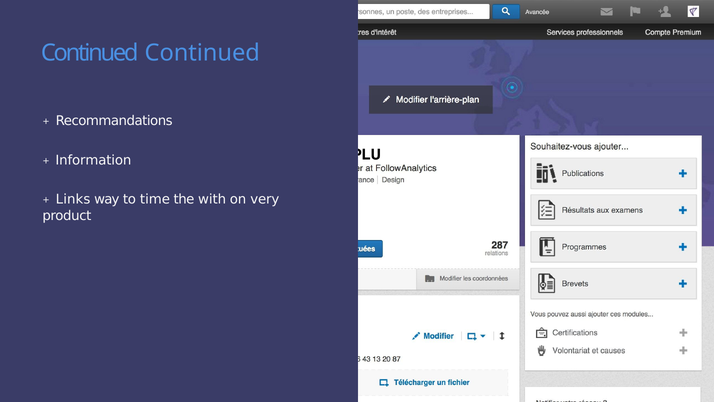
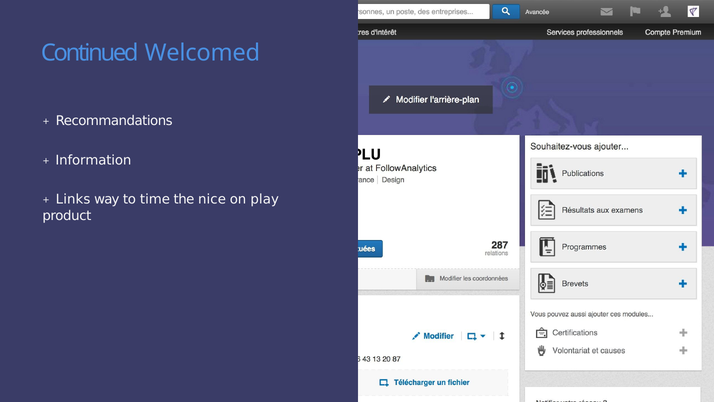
Continued Continued: Continued -> Welcomed
with: with -> nice
very: very -> play
